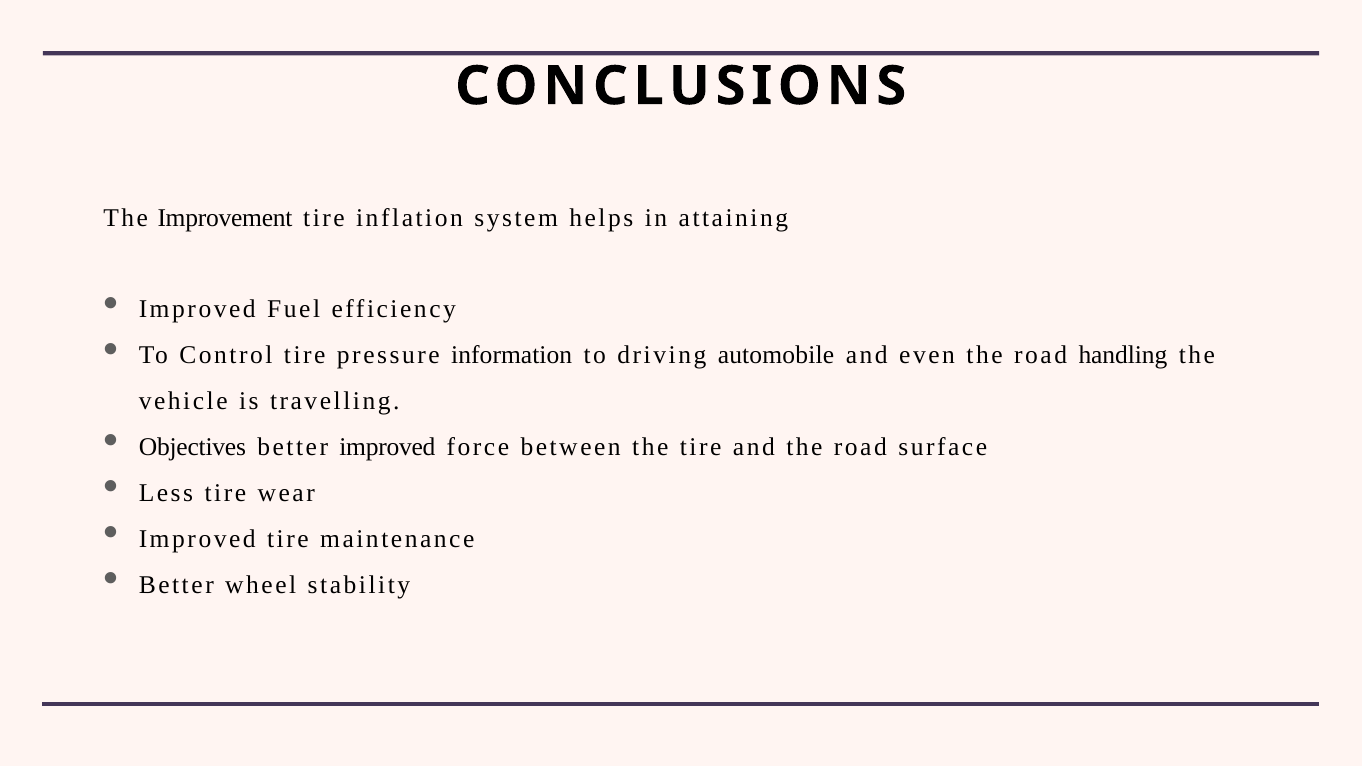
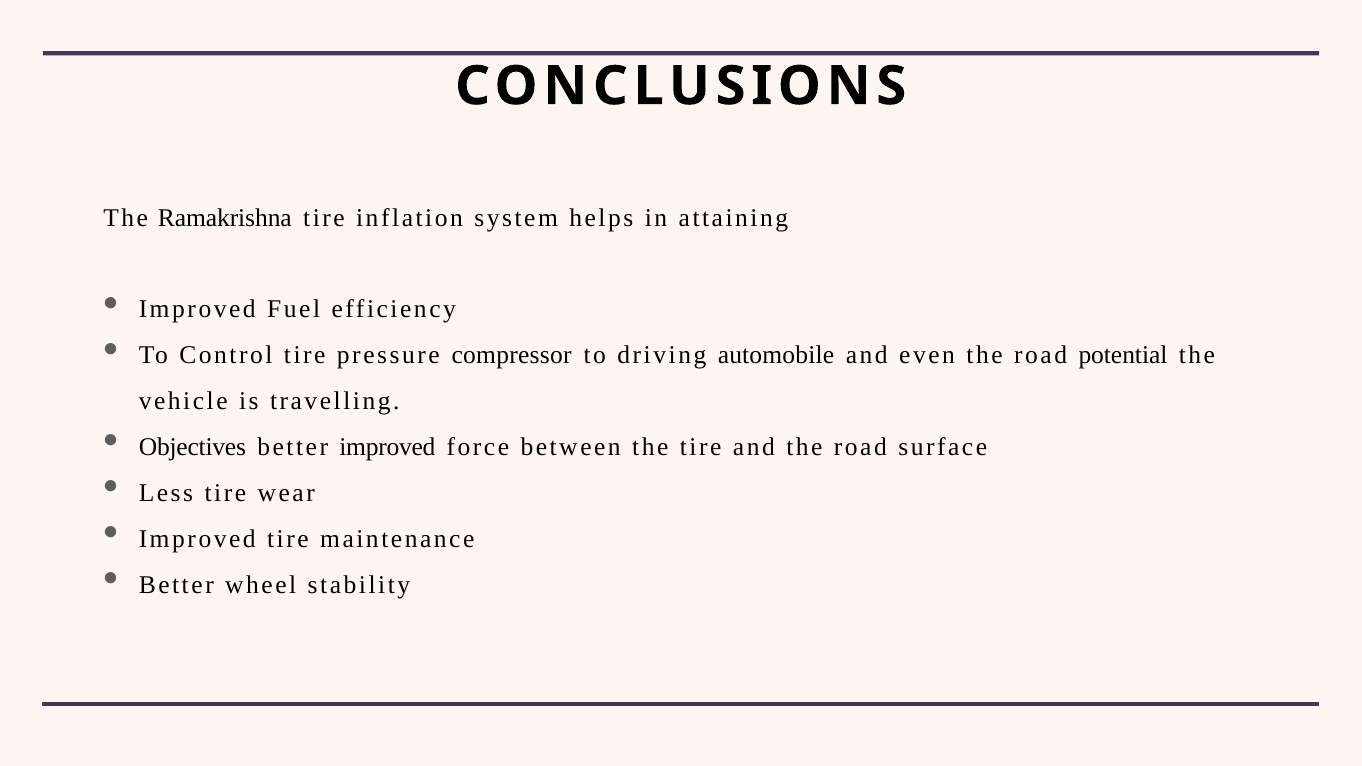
Improvement: Improvement -> Ramakrishna
information: information -> compressor
handling: handling -> potential
